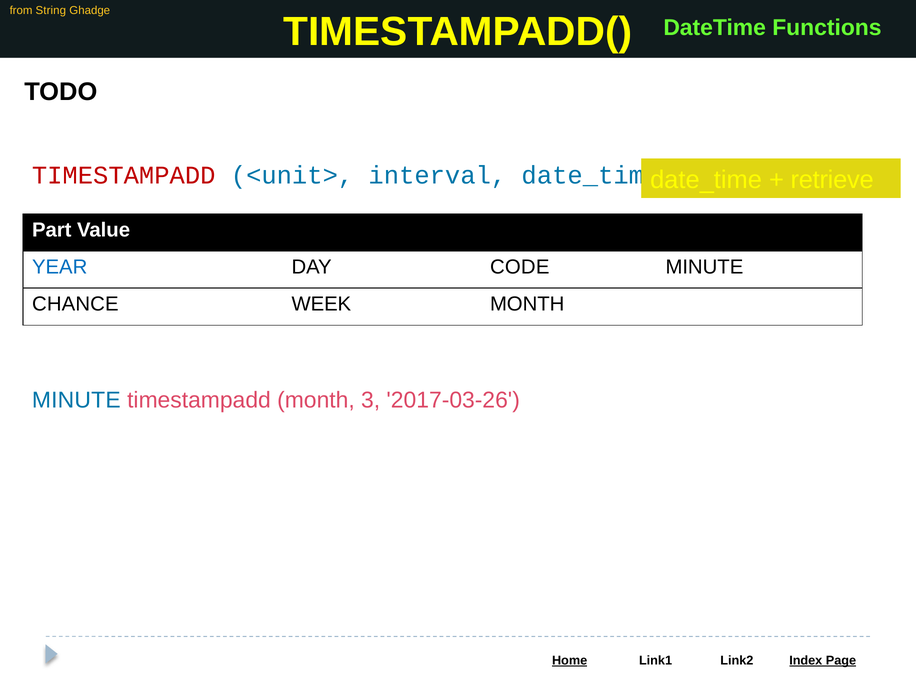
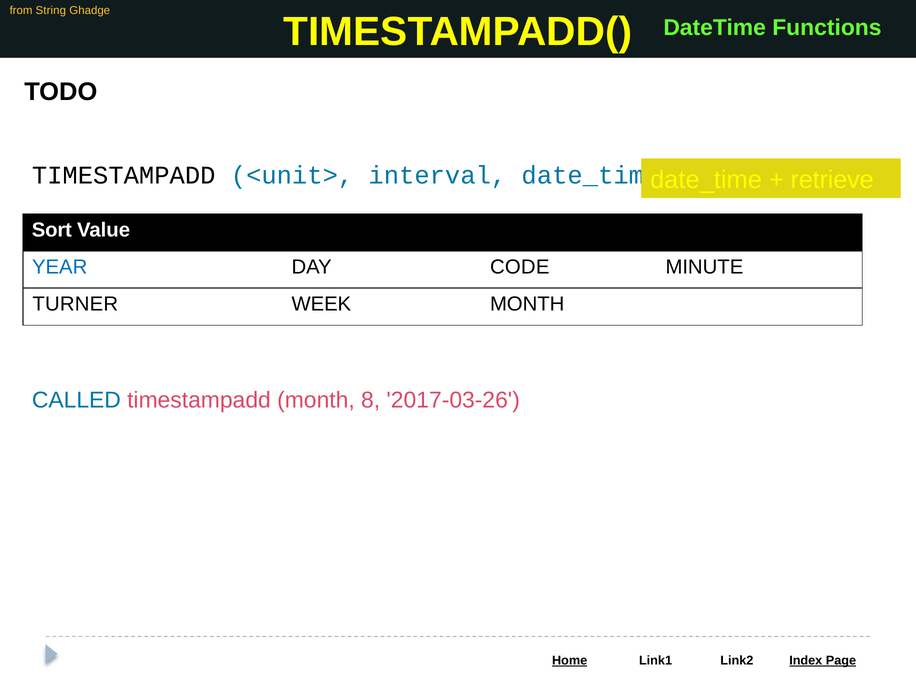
TIMESTAMPADD at (124, 175) colour: red -> black
Part: Part -> Sort
CHANCE: CHANCE -> TURNER
MINUTE at (76, 400): MINUTE -> CALLED
3: 3 -> 8
